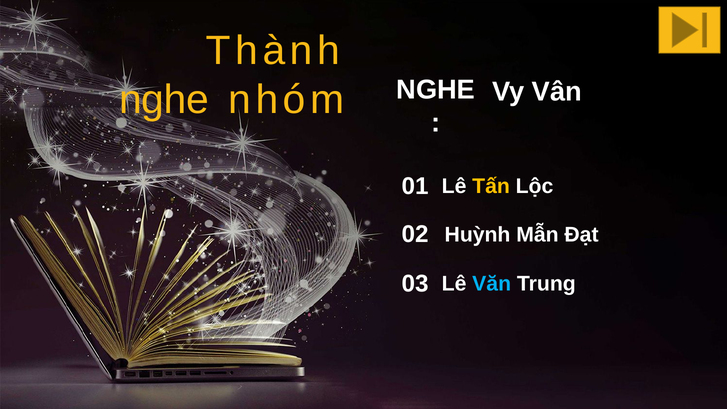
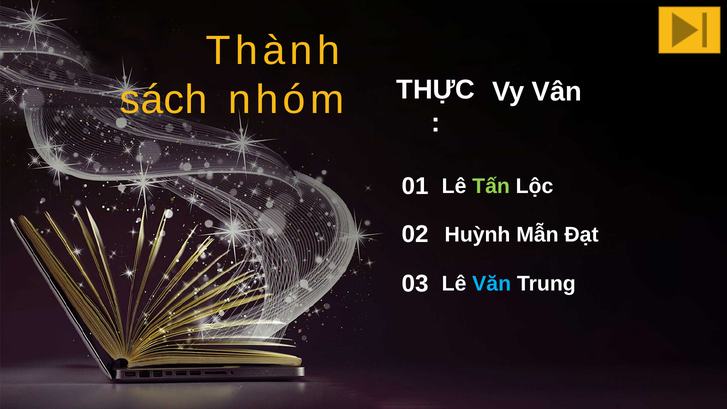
NGHE at (436, 90): NGHE -> THỰC
nghe at (164, 100): nghe -> sách
Tấn colour: yellow -> light green
